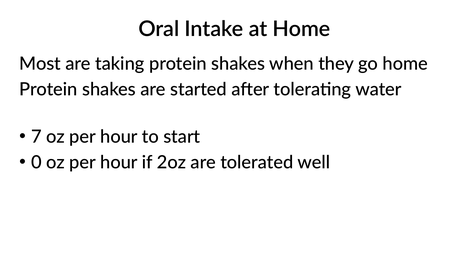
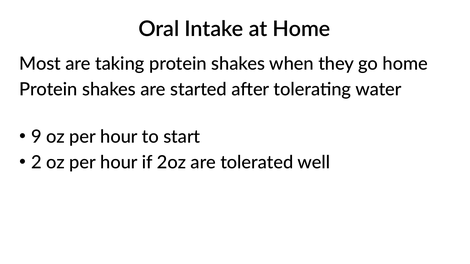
7: 7 -> 9
0: 0 -> 2
